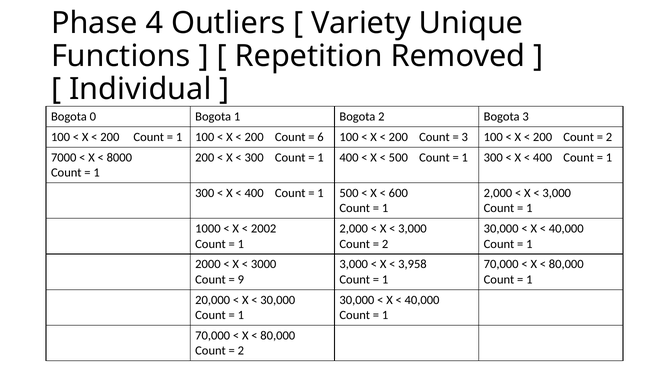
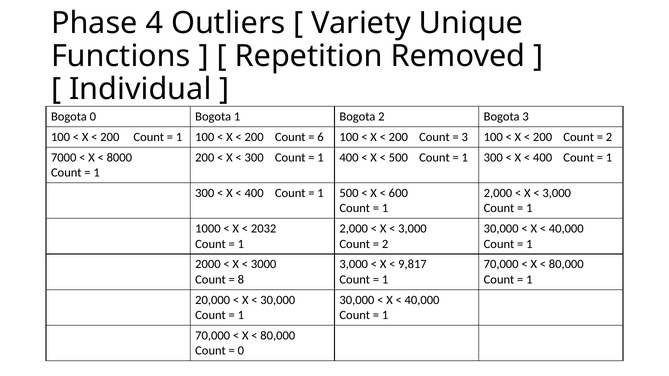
2002: 2002 -> 2032
3,958: 3,958 -> 9,817
9: 9 -> 8
2 at (241, 351): 2 -> 0
